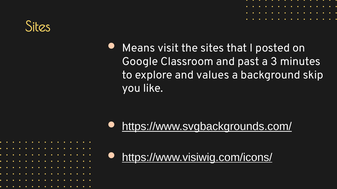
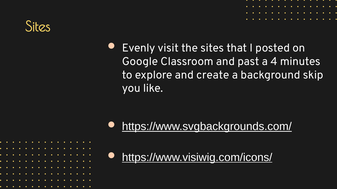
Means: Means -> Evenly
3: 3 -> 4
values: values -> create
